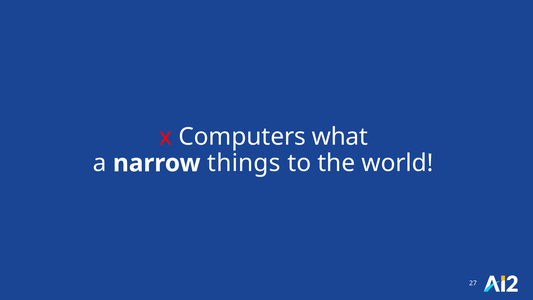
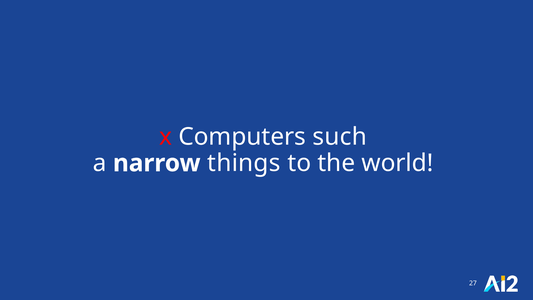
what: what -> such
